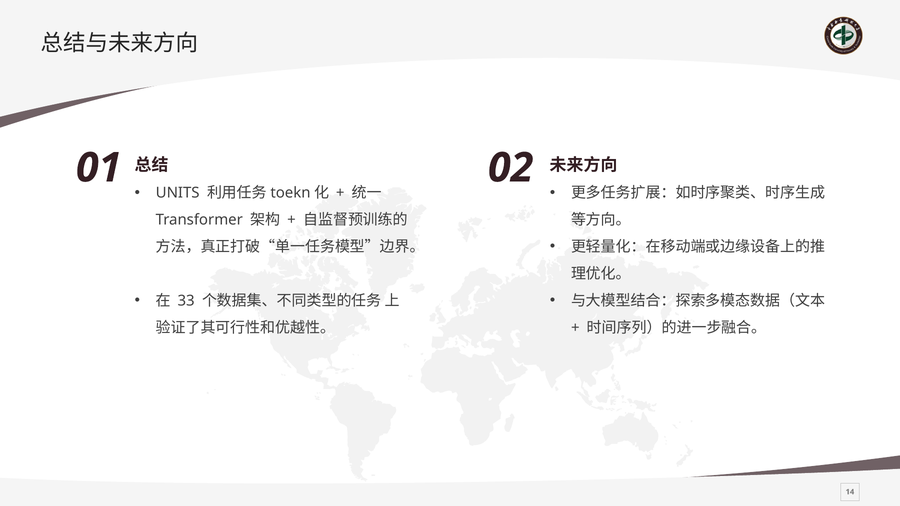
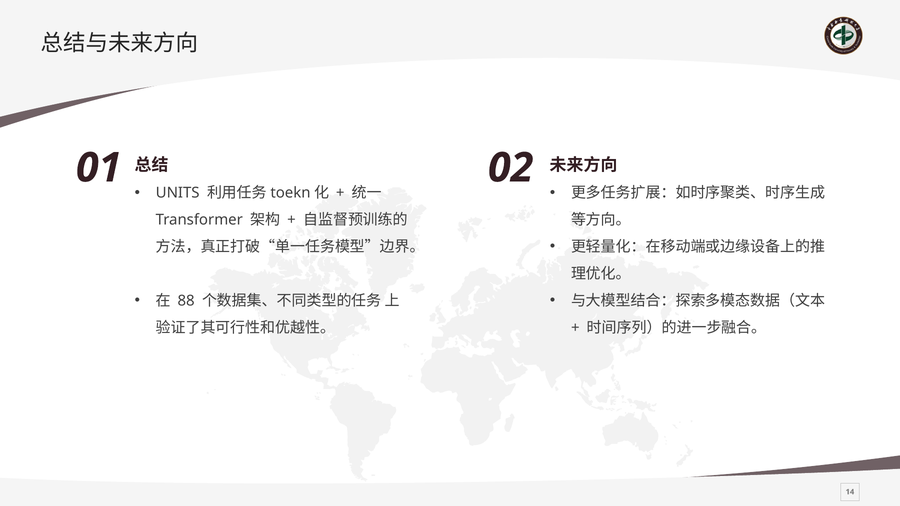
33: 33 -> 88
